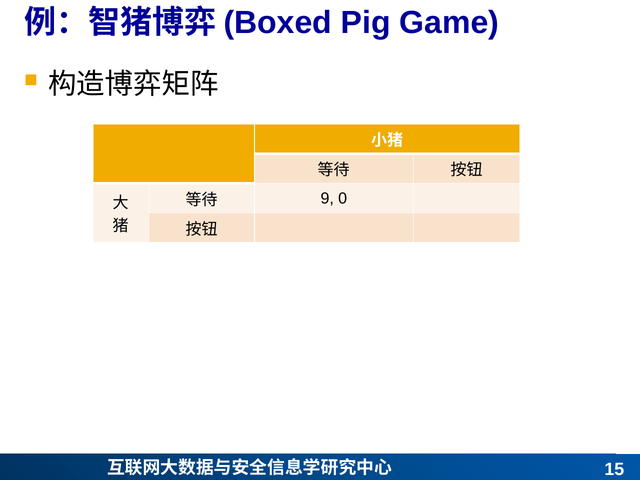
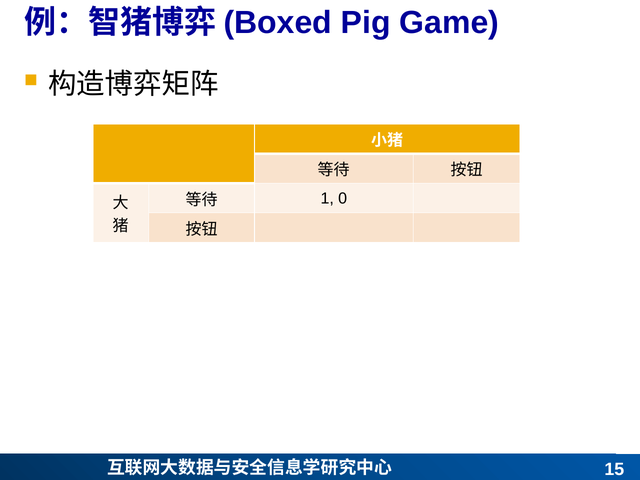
9: 9 -> 1
